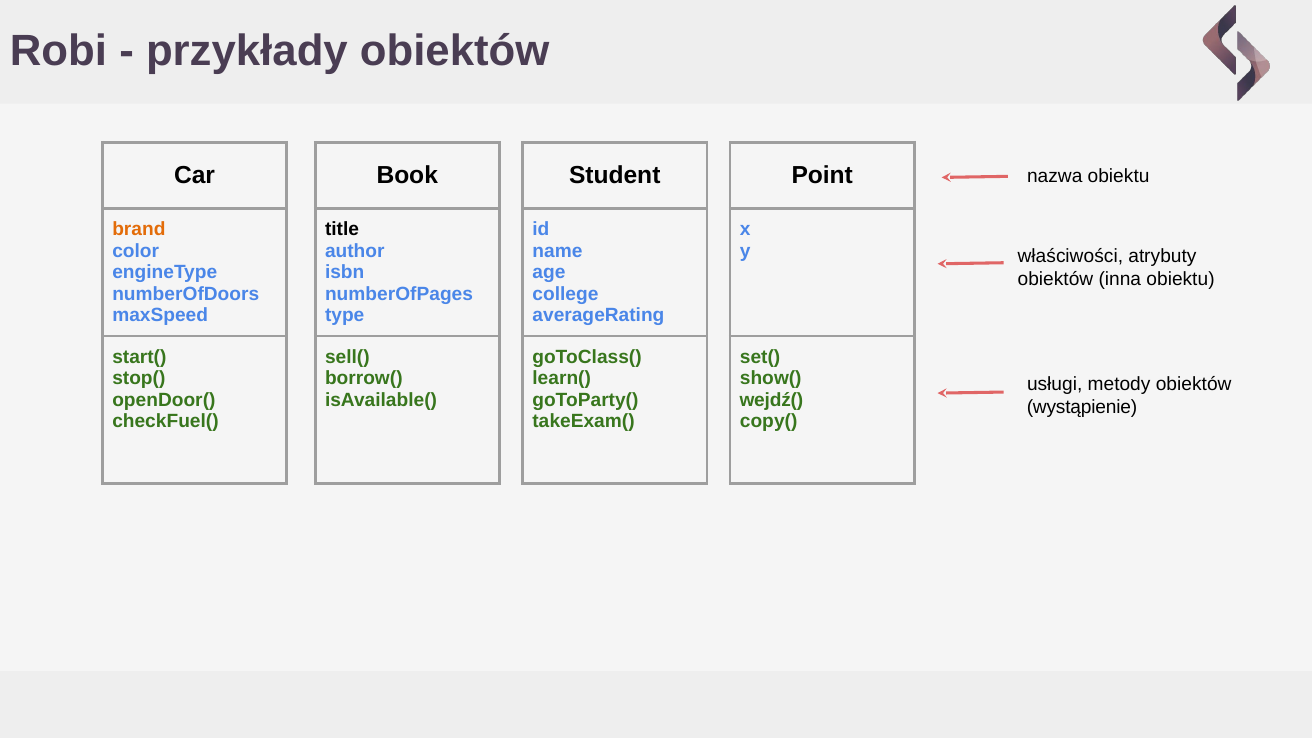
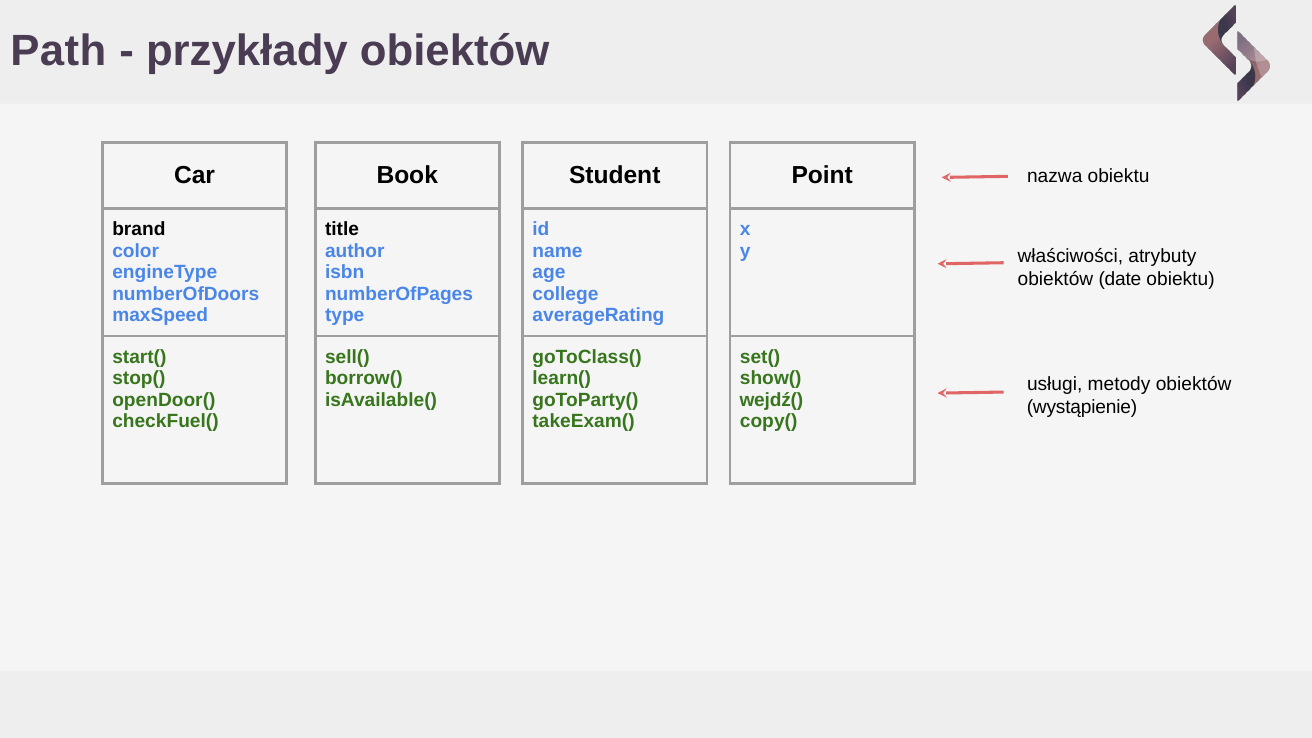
Robi: Robi -> Path
brand colour: orange -> black
inna: inna -> date
